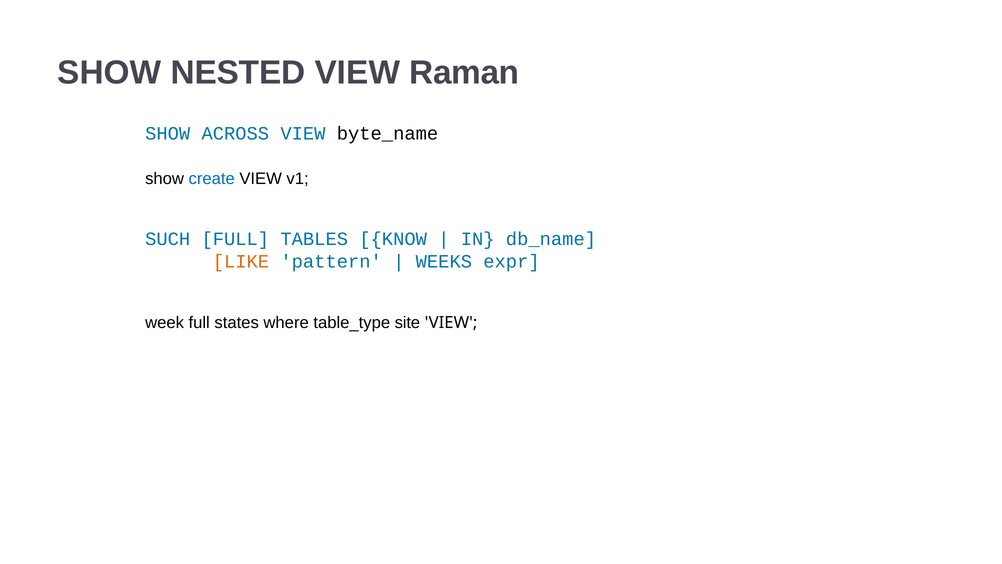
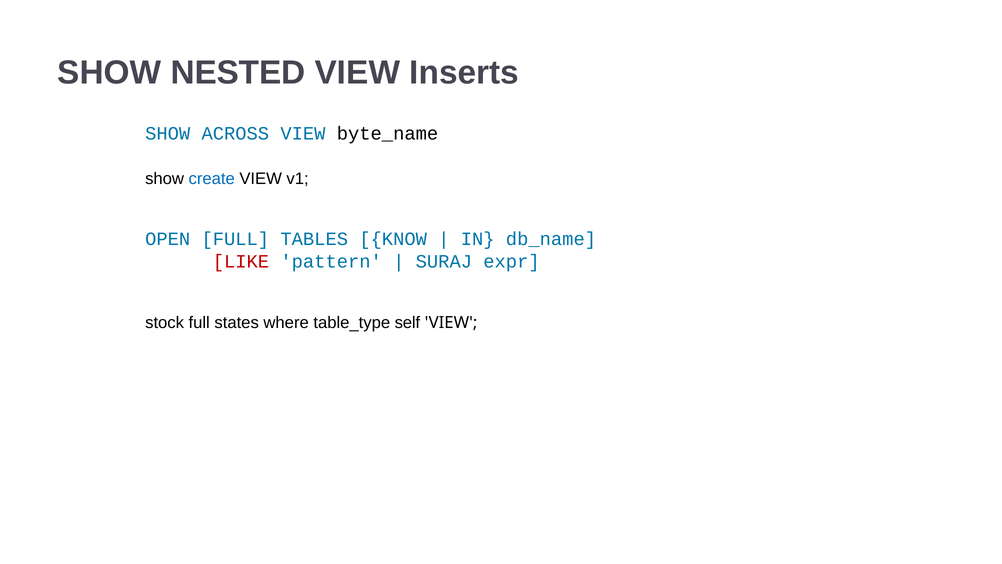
Raman: Raman -> Inserts
SUCH: SUCH -> OPEN
LIKE colour: orange -> red
WEEKS: WEEKS -> SURAJ
week: week -> stock
site: site -> self
